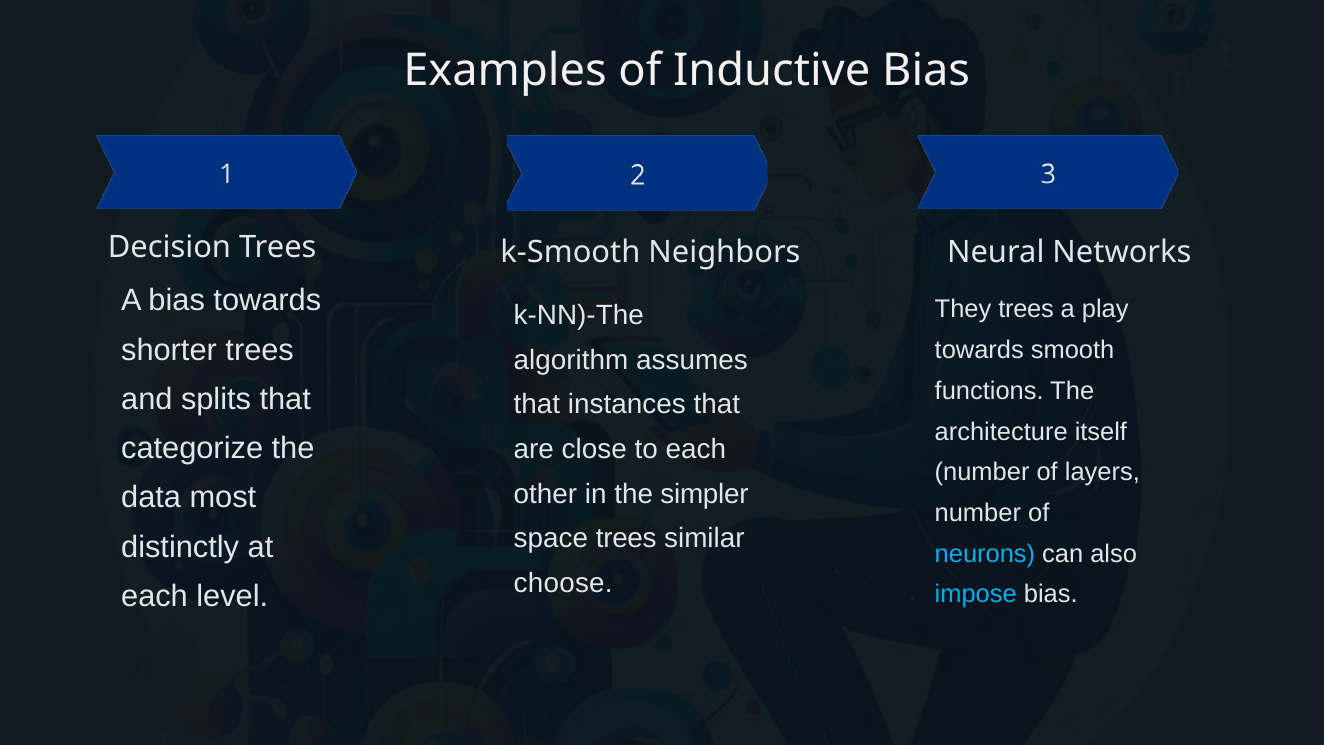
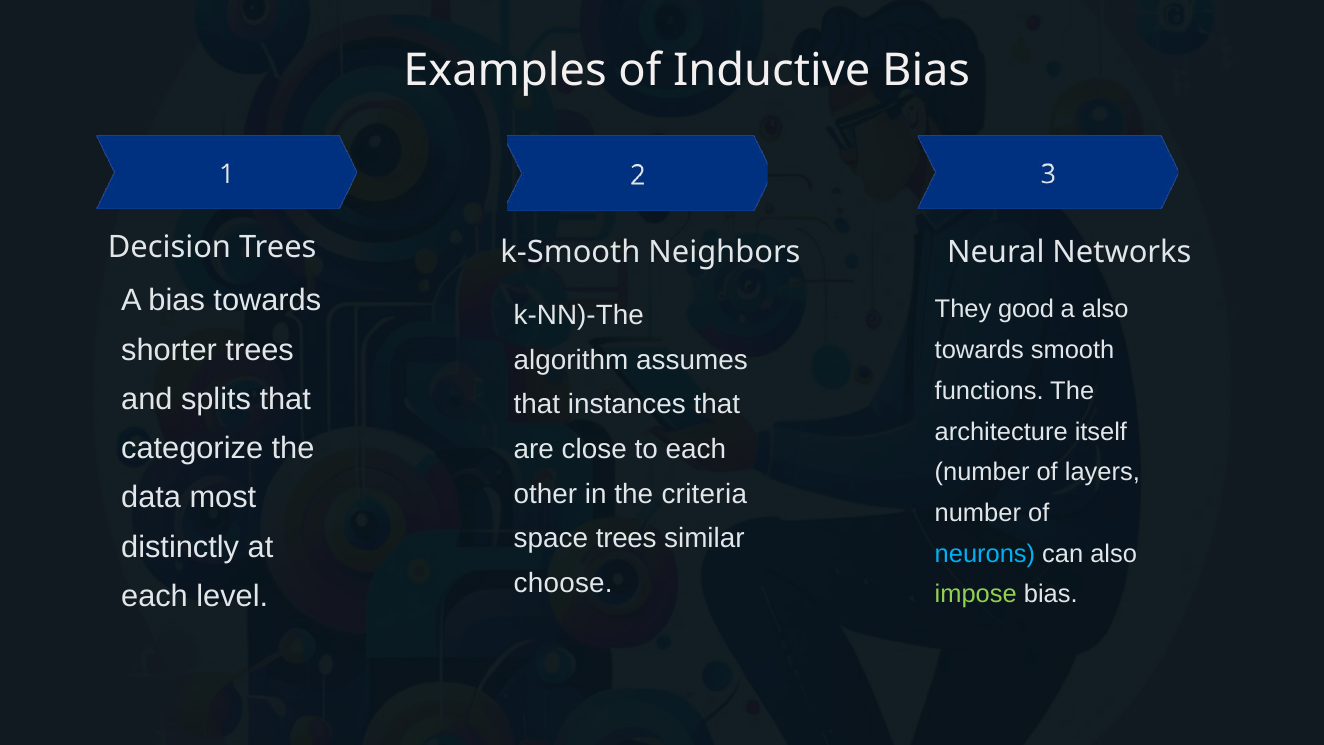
They trees: trees -> good
a play: play -> also
simpler: simpler -> criteria
impose colour: light blue -> light green
